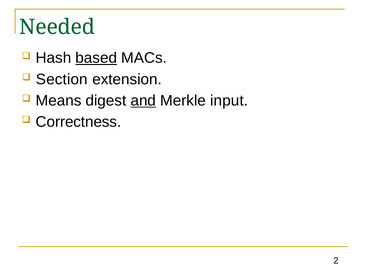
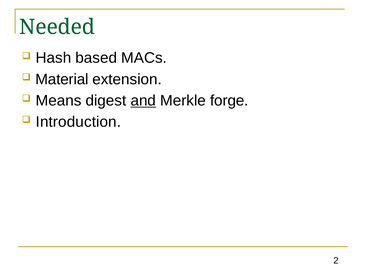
based underline: present -> none
Section: Section -> Material
input: input -> forge
Correctness: Correctness -> Introduction
